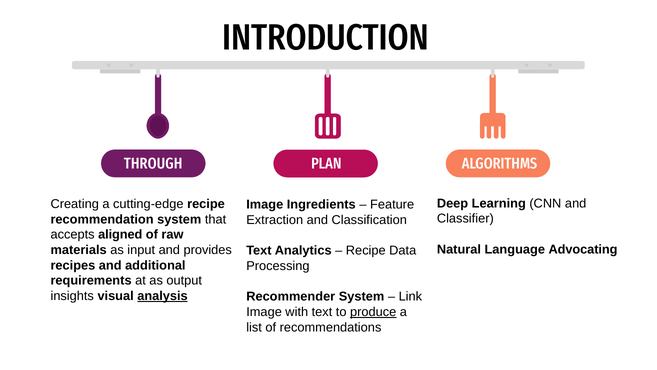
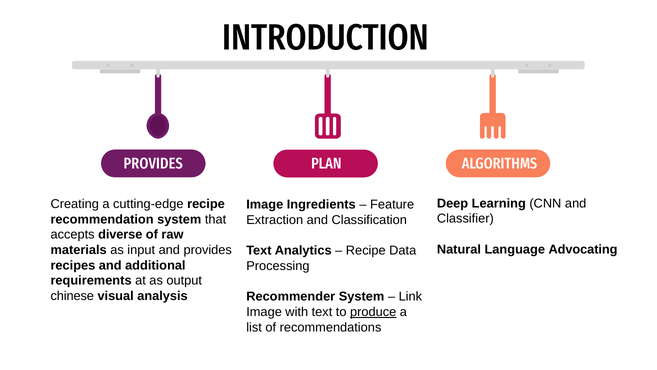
THROUGH at (153, 164): THROUGH -> PROVIDES
aligned: aligned -> diverse
insights: insights -> chinese
analysis underline: present -> none
